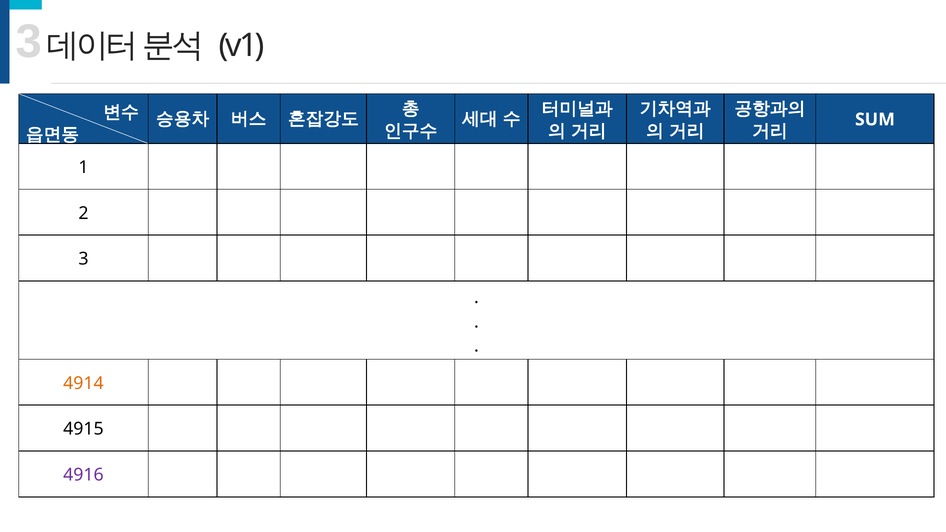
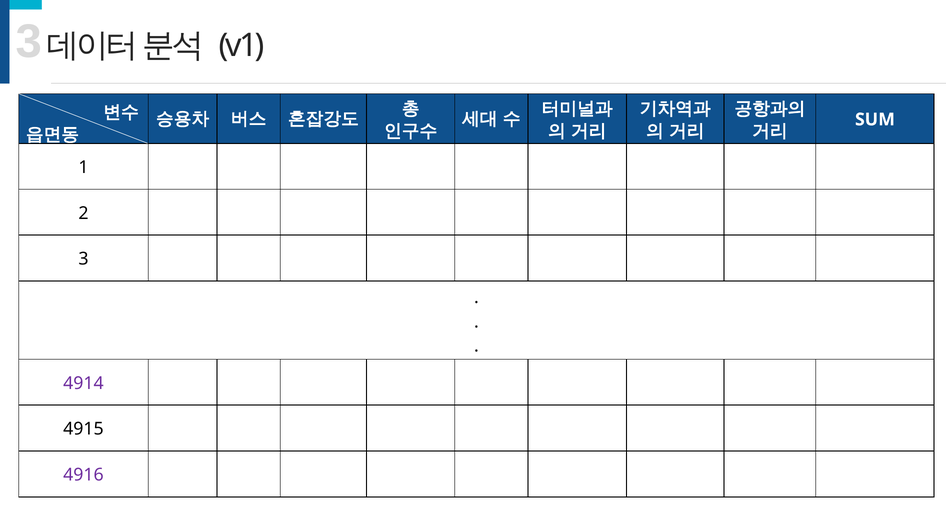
4914 colour: orange -> purple
